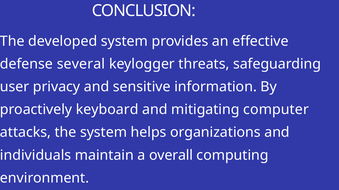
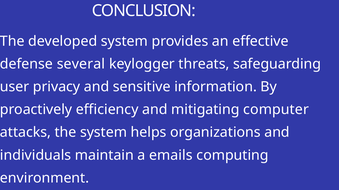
keyboard: keyboard -> efficiency
overall: overall -> emails
